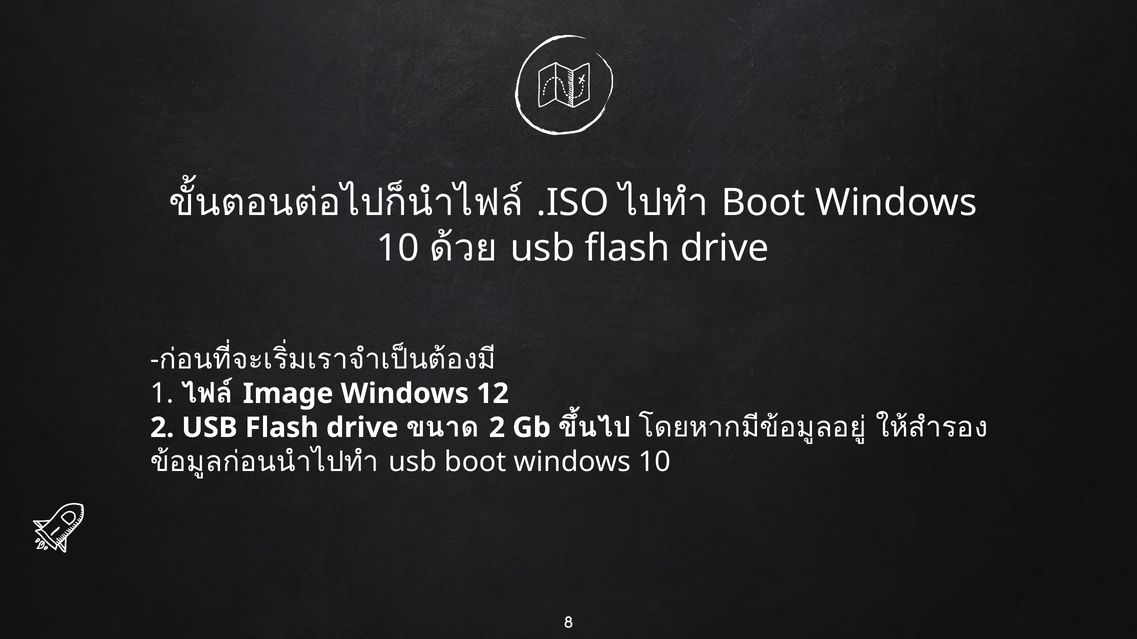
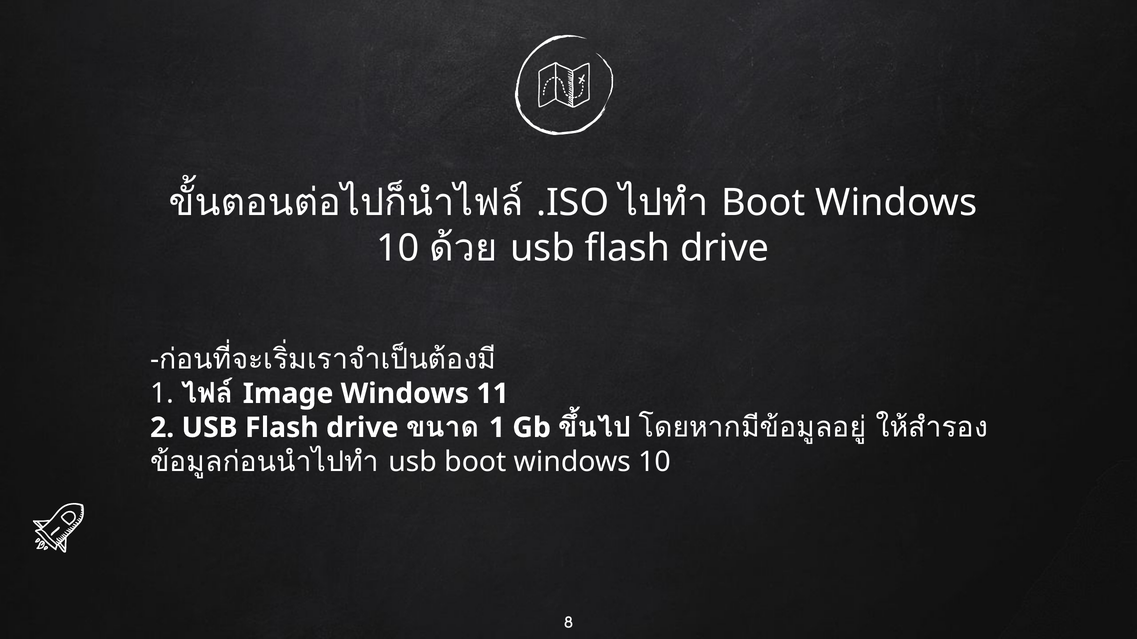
12: 12 -> 11
2 at (497, 428): 2 -> 1
